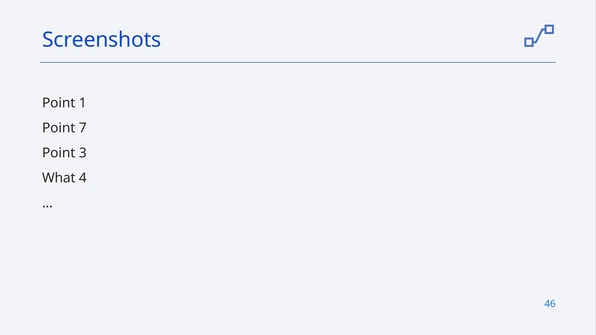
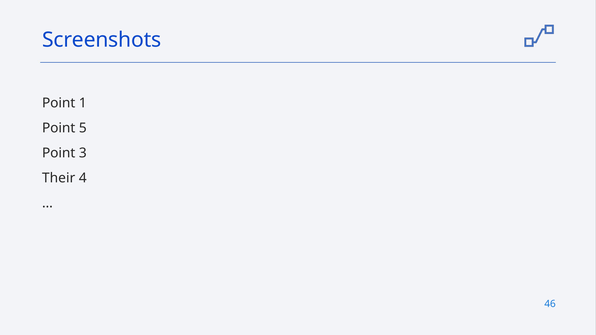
7: 7 -> 5
What: What -> Their
